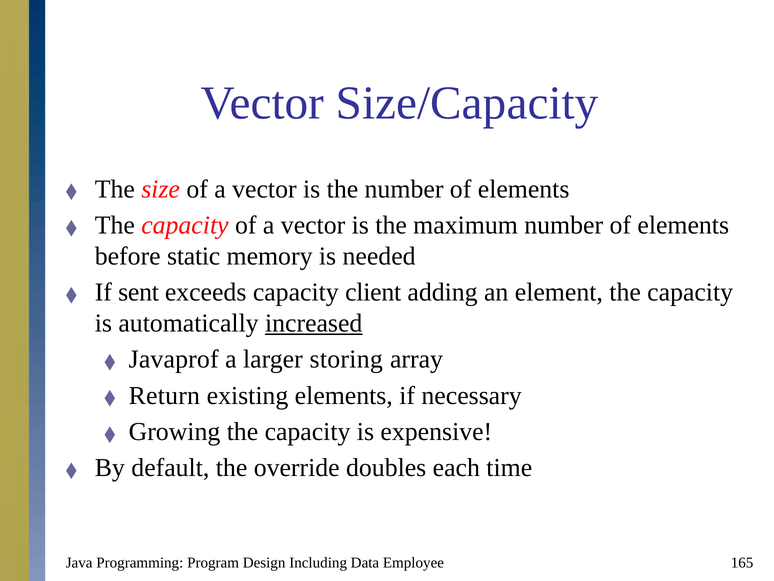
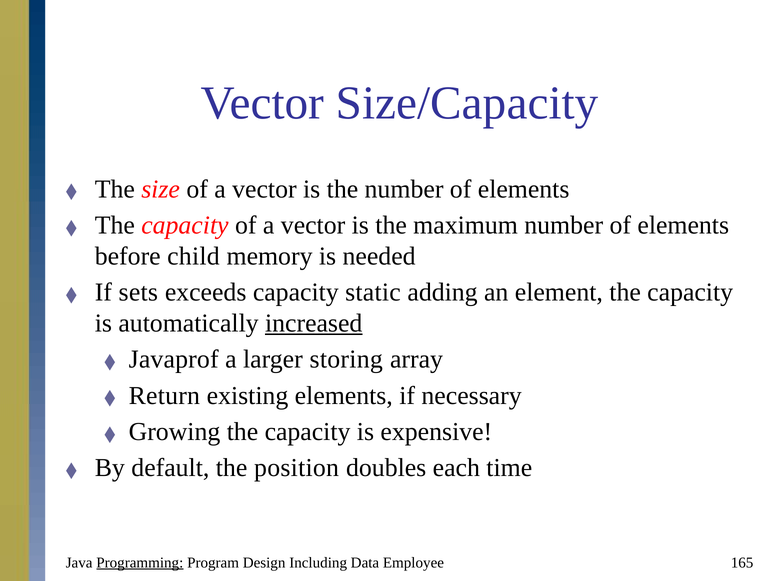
static: static -> child
sent: sent -> sets
client: client -> static
override: override -> position
Programming underline: none -> present
